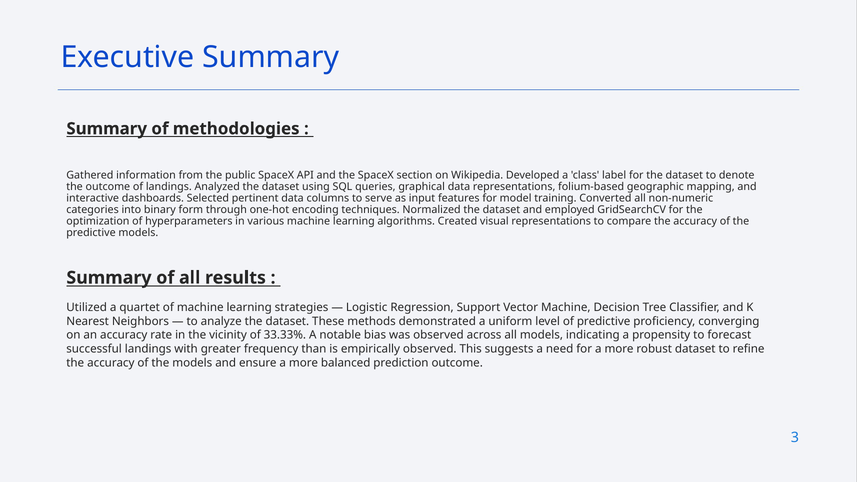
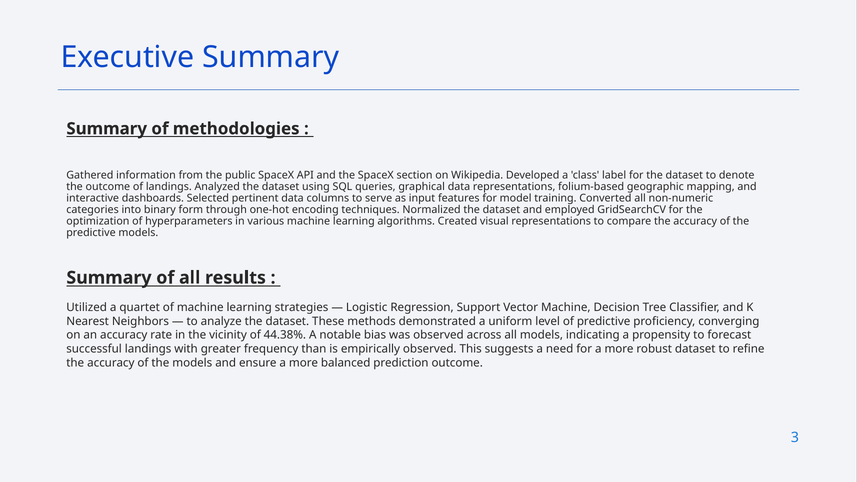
33.33%: 33.33% -> 44.38%
